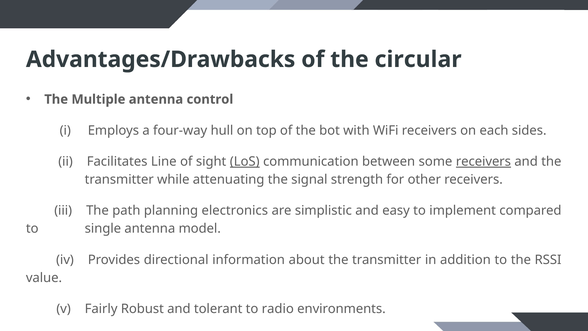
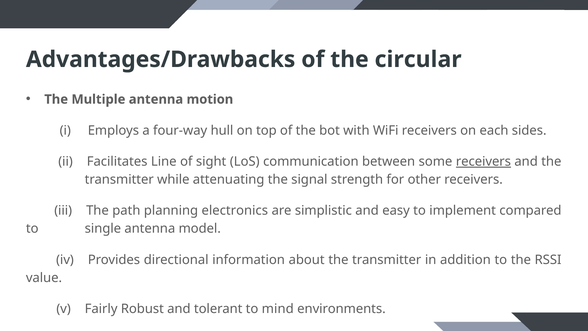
control: control -> motion
LoS underline: present -> none
radio: radio -> mind
